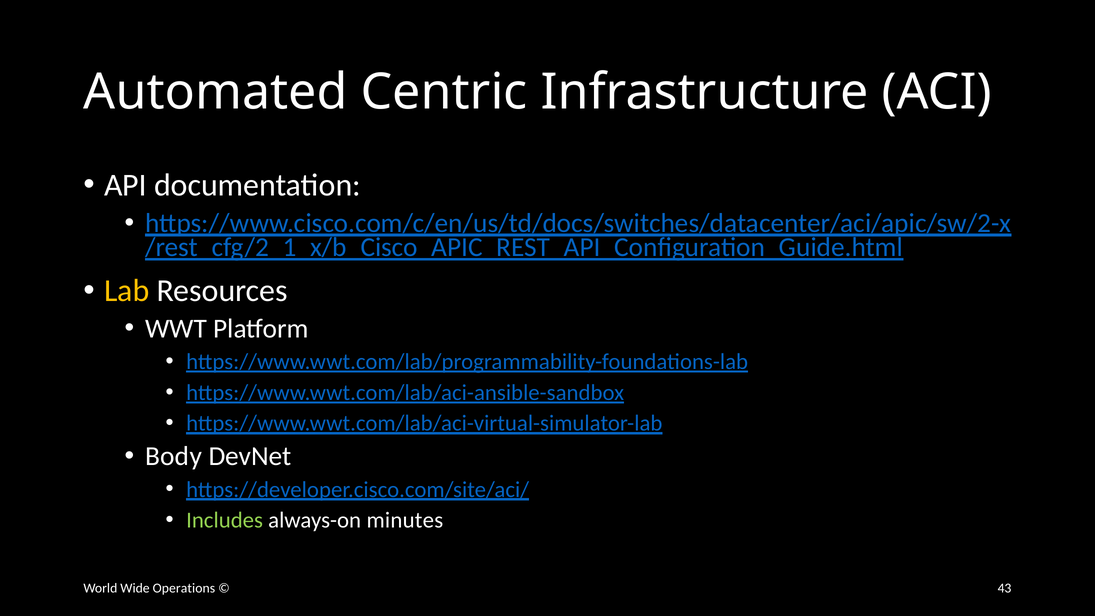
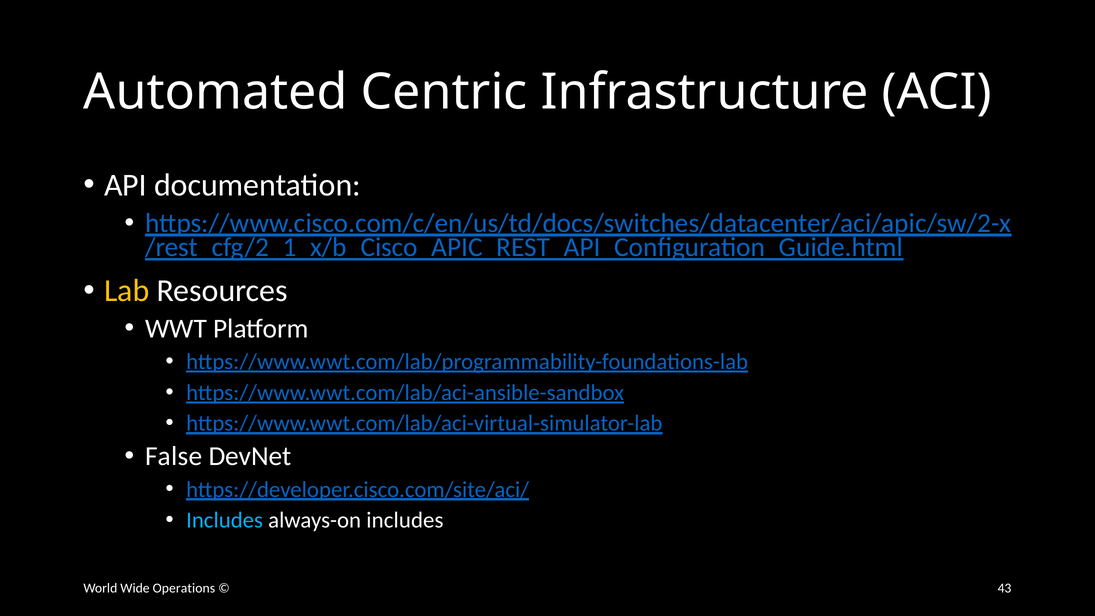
Body: Body -> False
Includes at (225, 520) colour: light green -> light blue
always-on minutes: minutes -> includes
